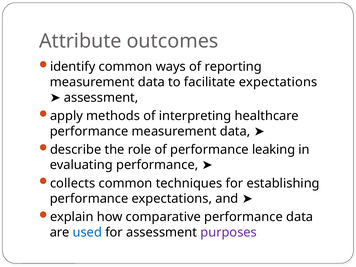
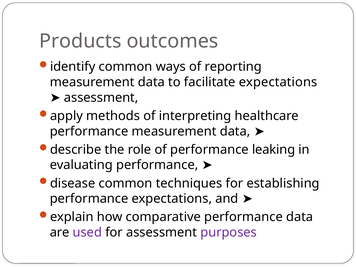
Attribute: Attribute -> Products
collects: collects -> disease
used colour: blue -> purple
